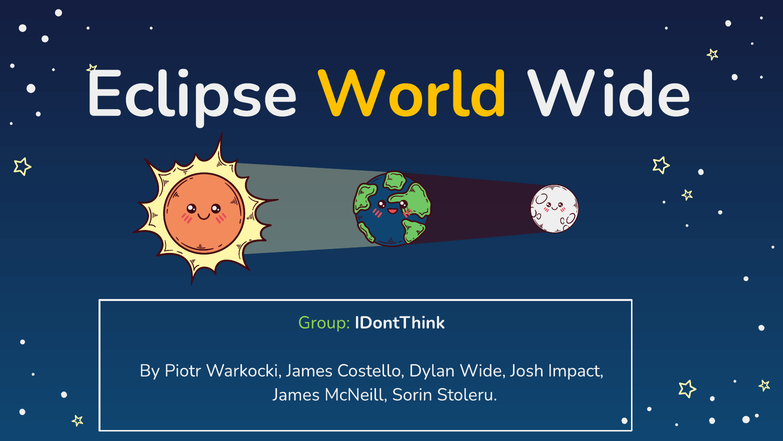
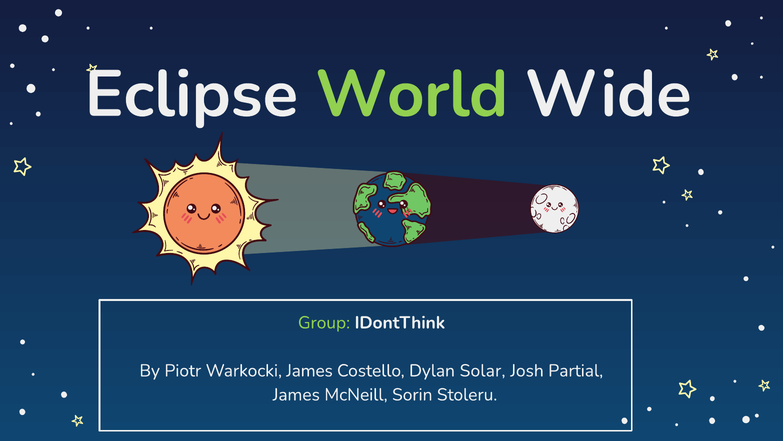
World colour: yellow -> light green
Dylan Wide: Wide -> Solar
Impact: Impact -> Partial
